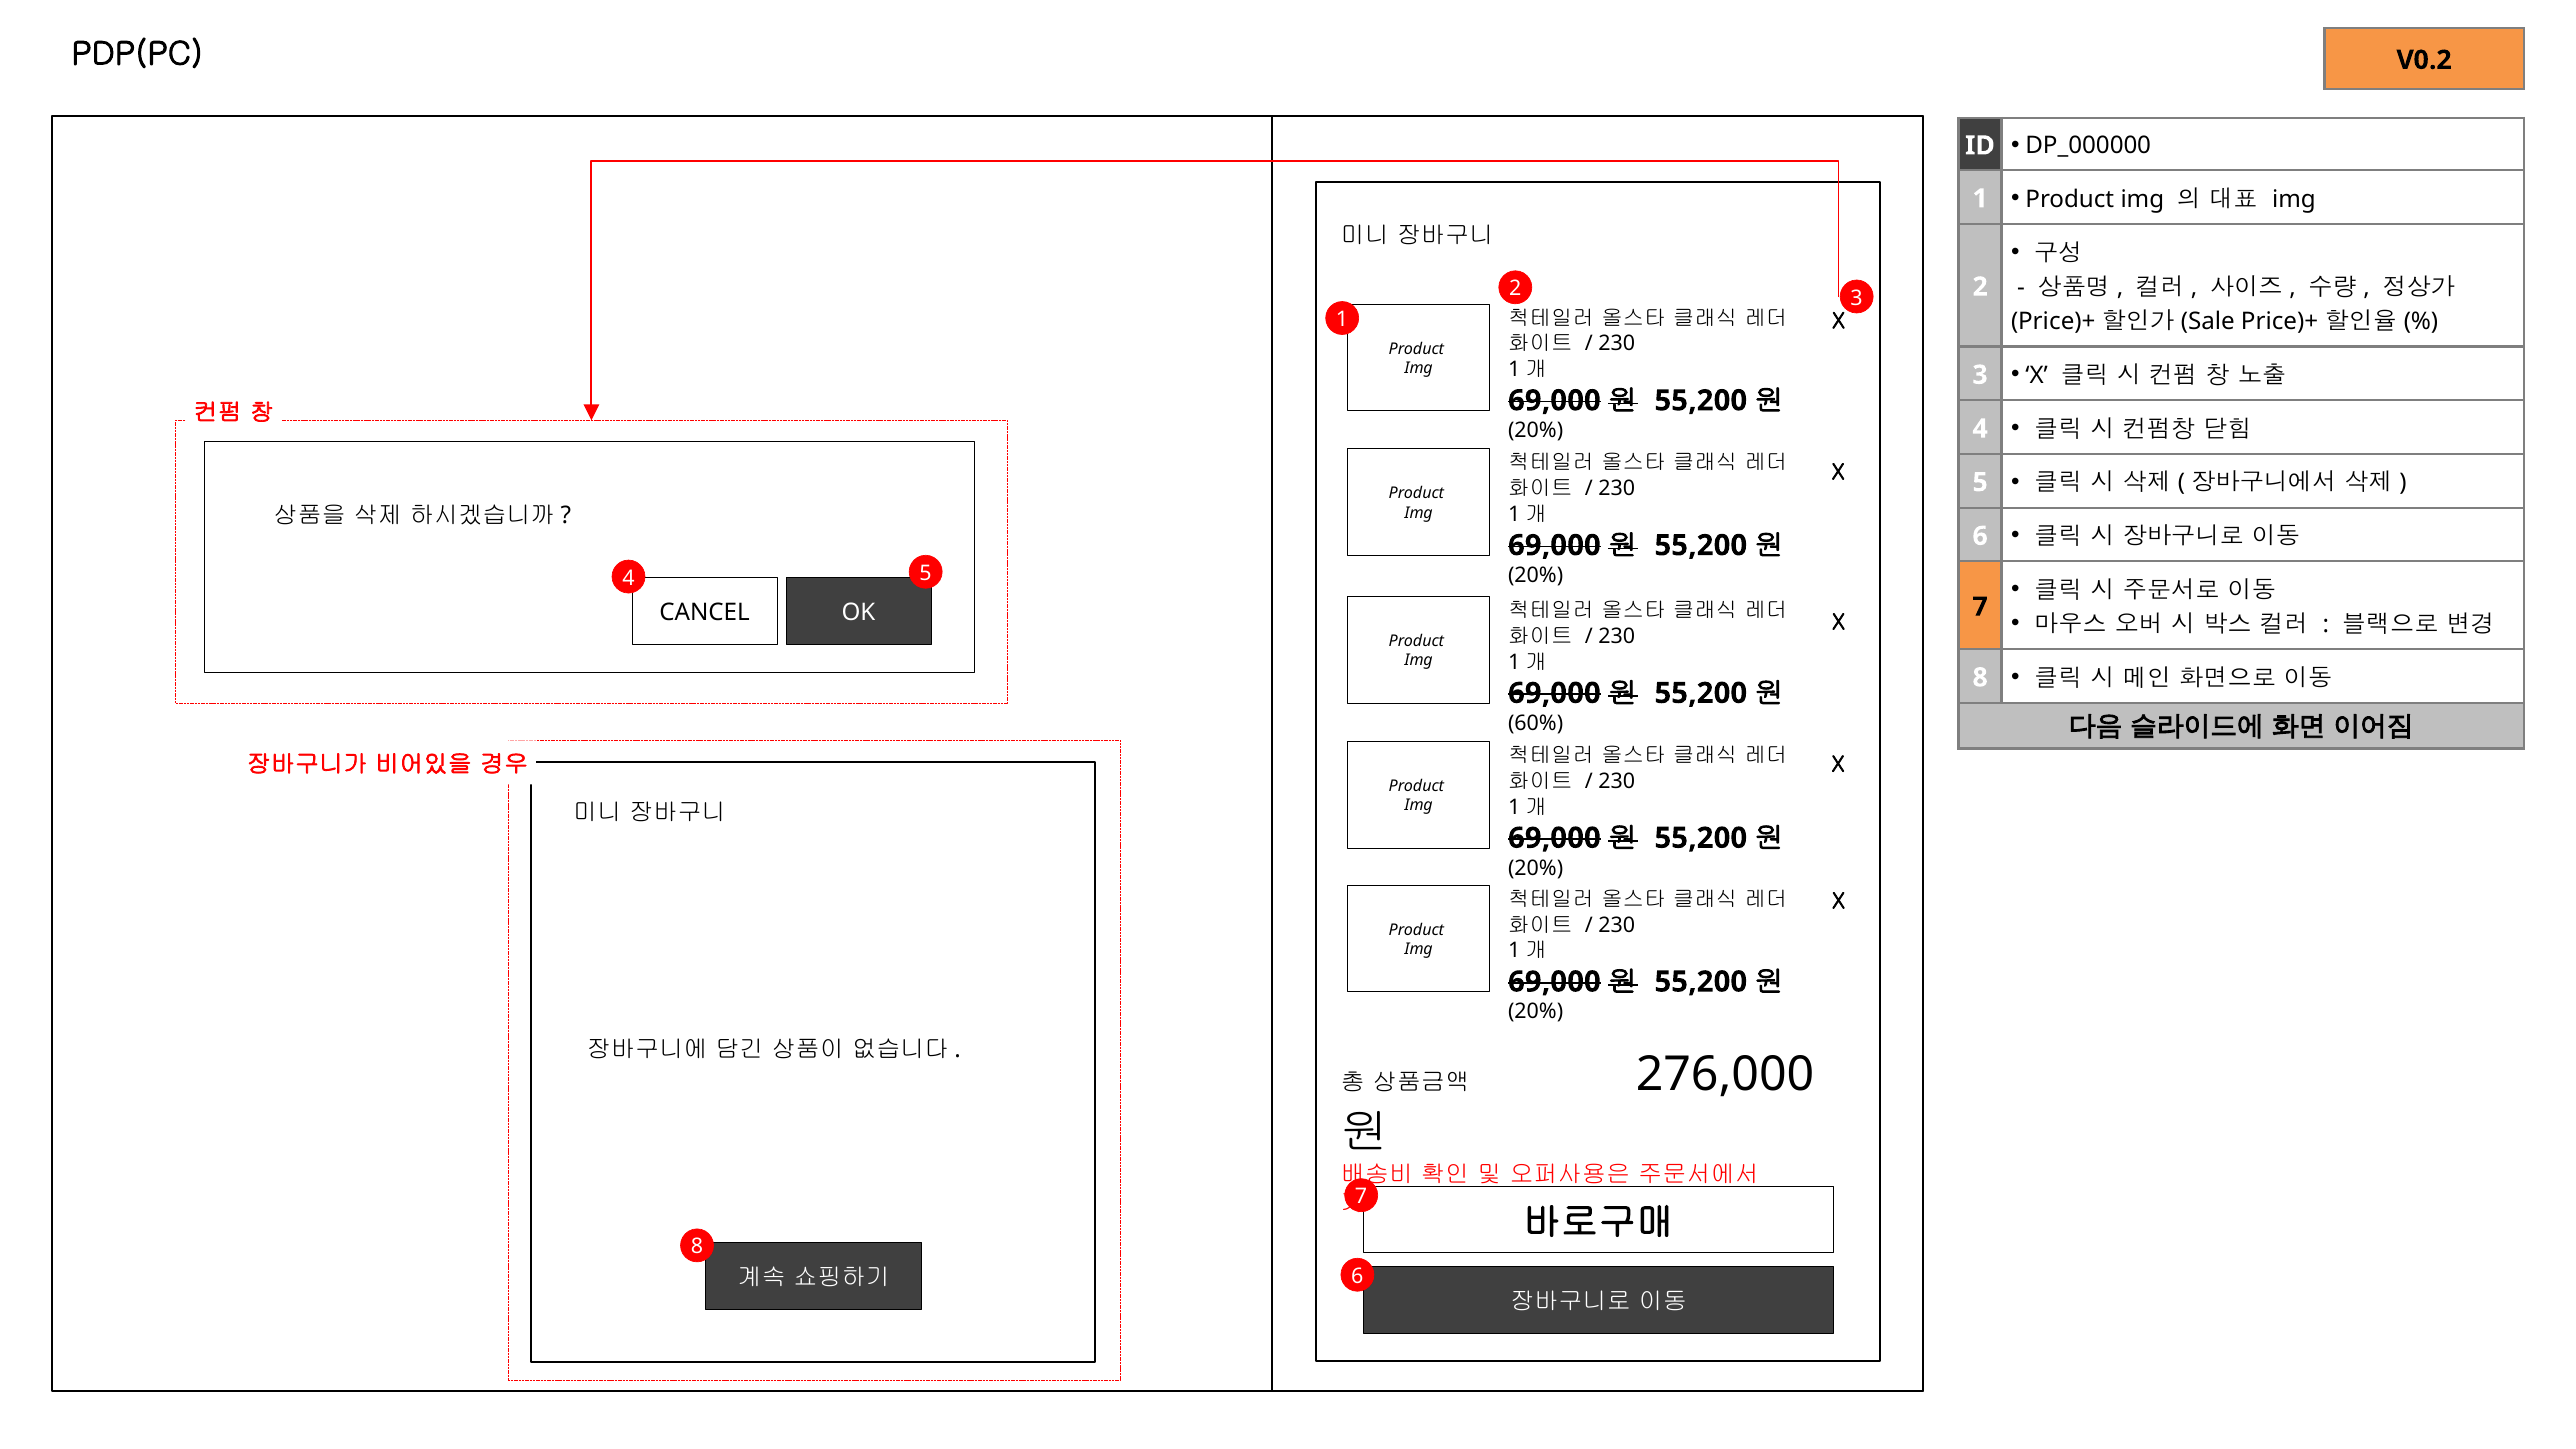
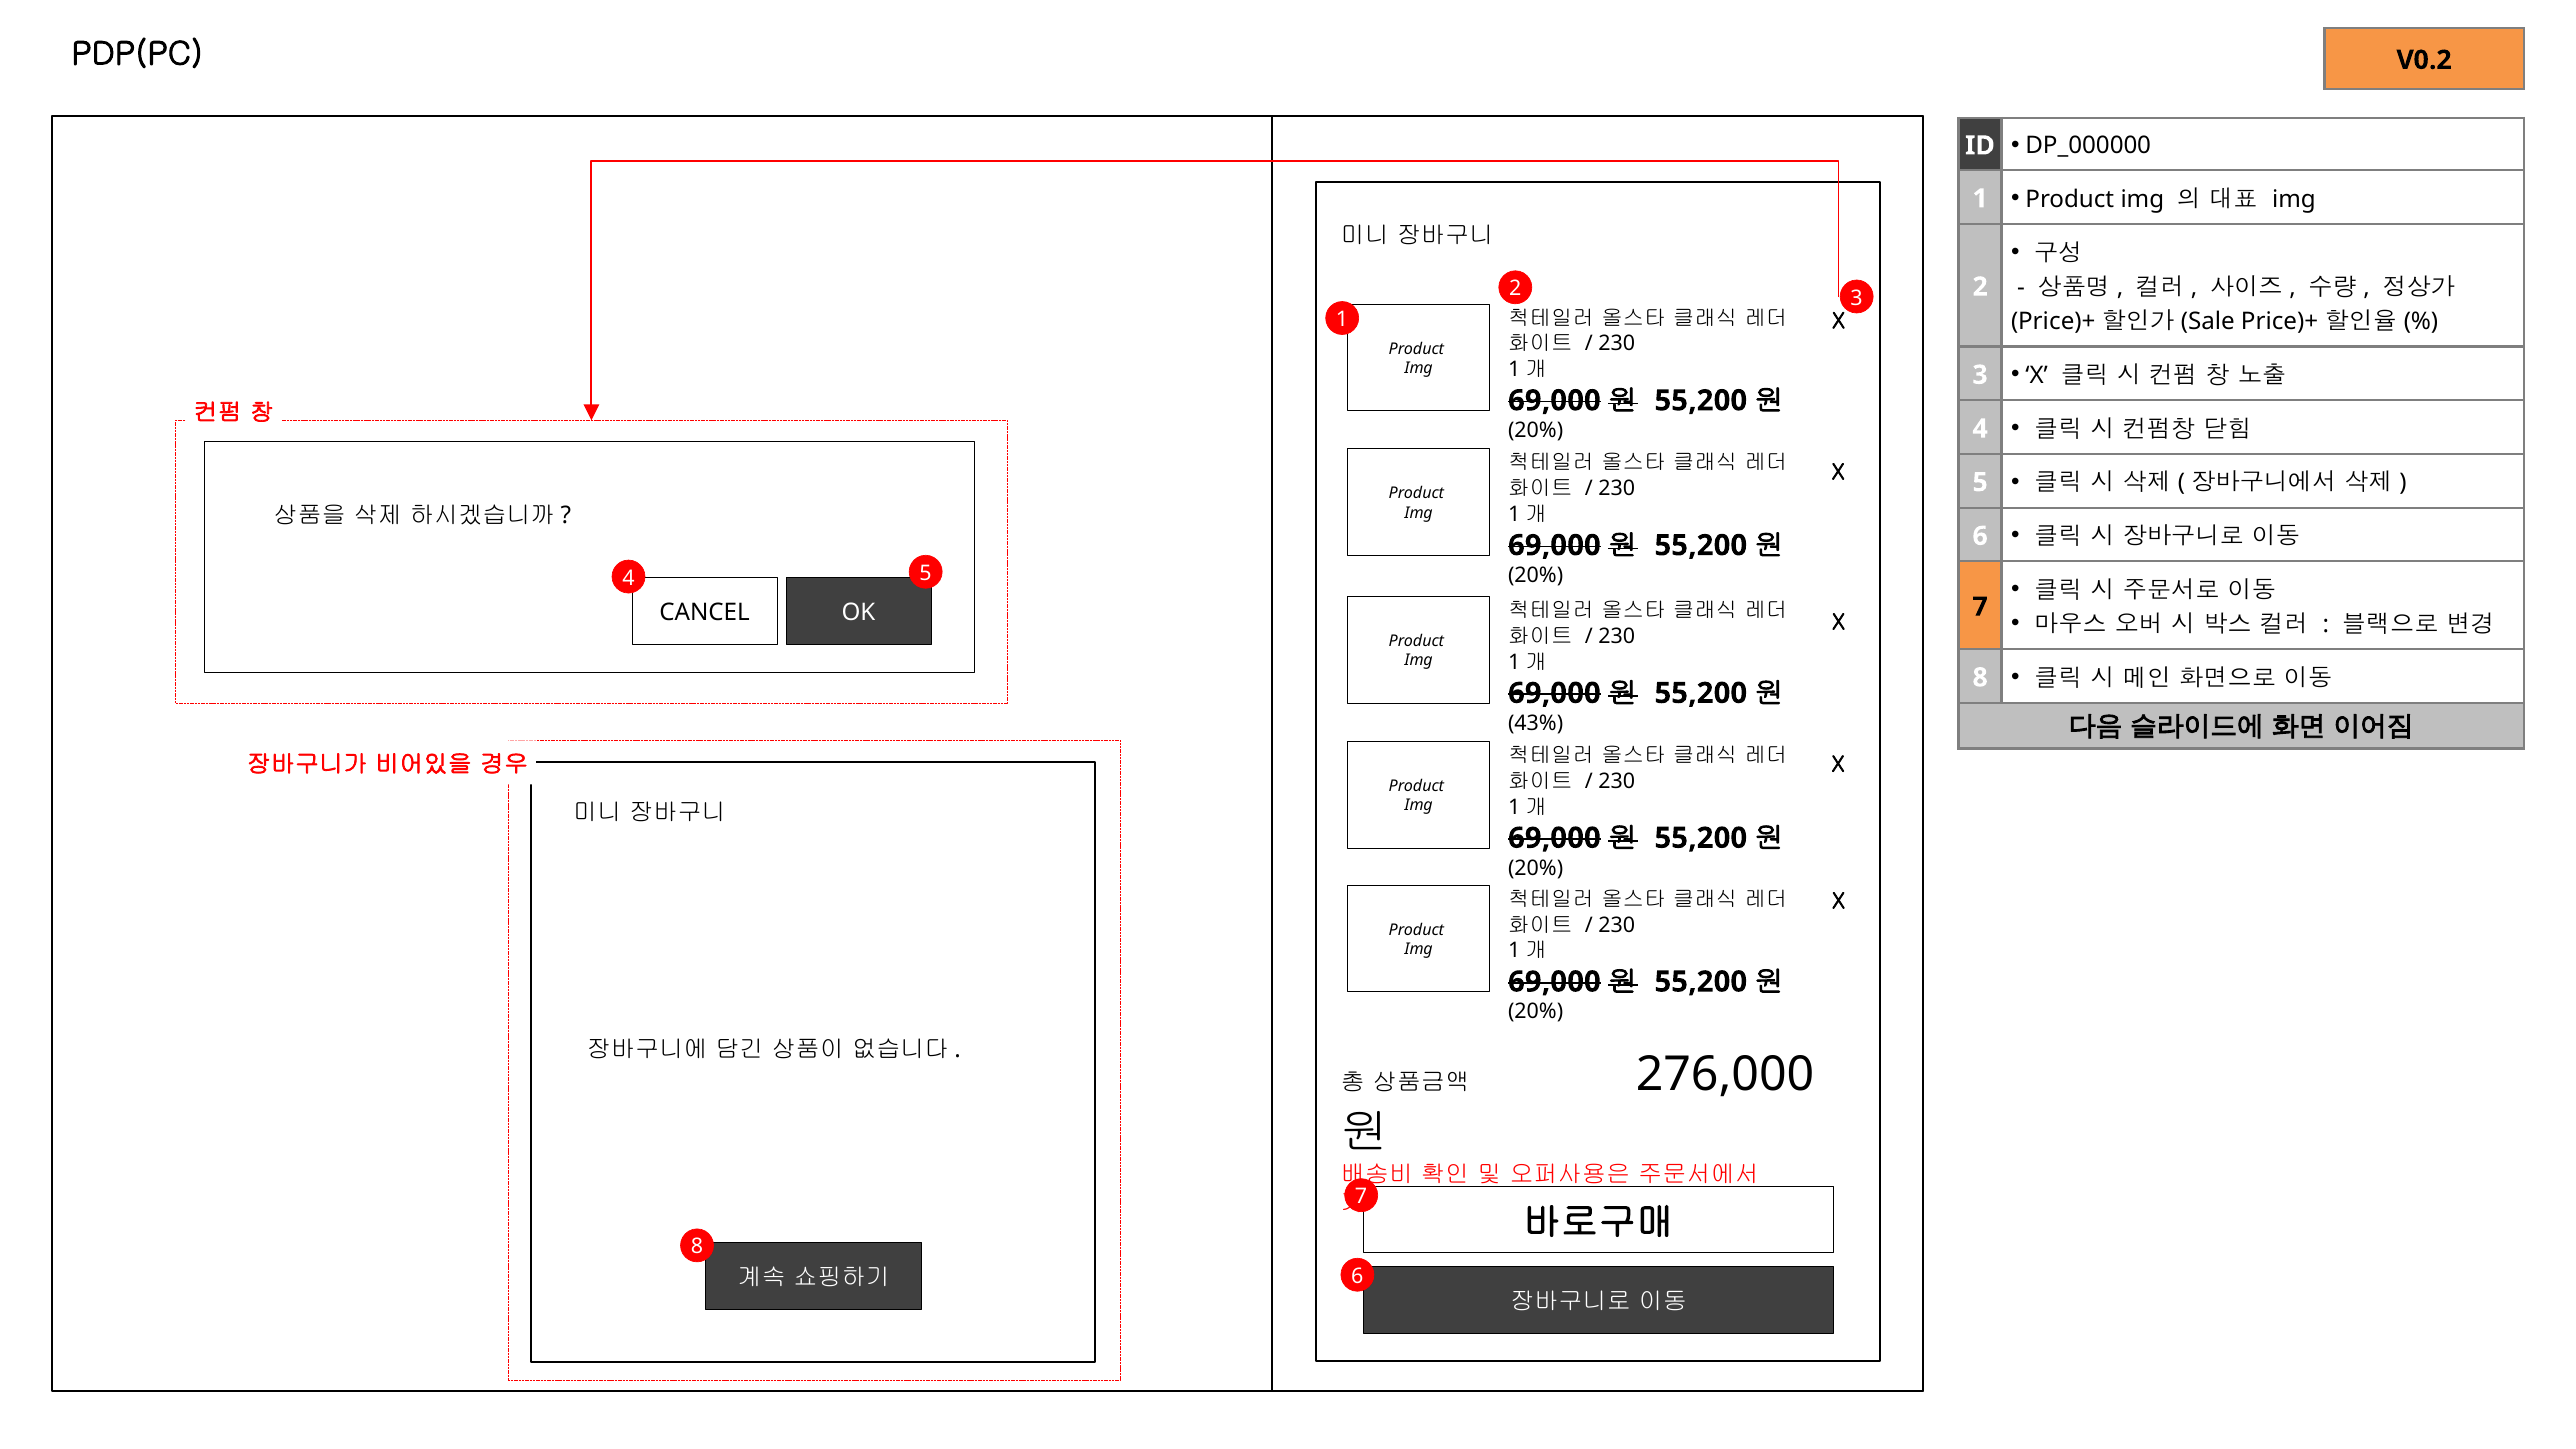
60%: 60% -> 43%
